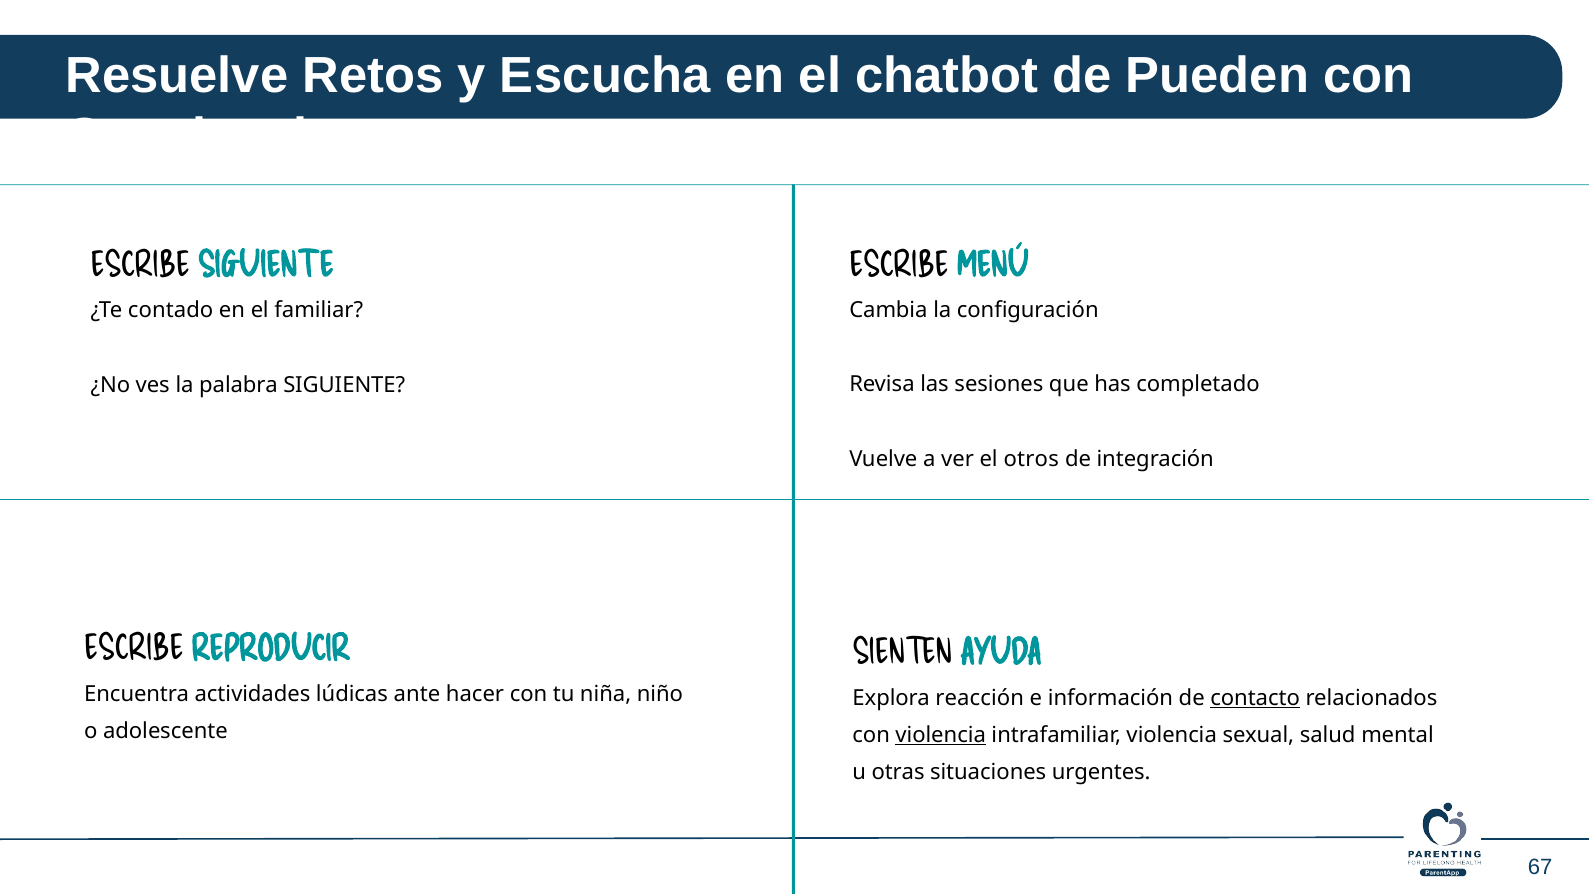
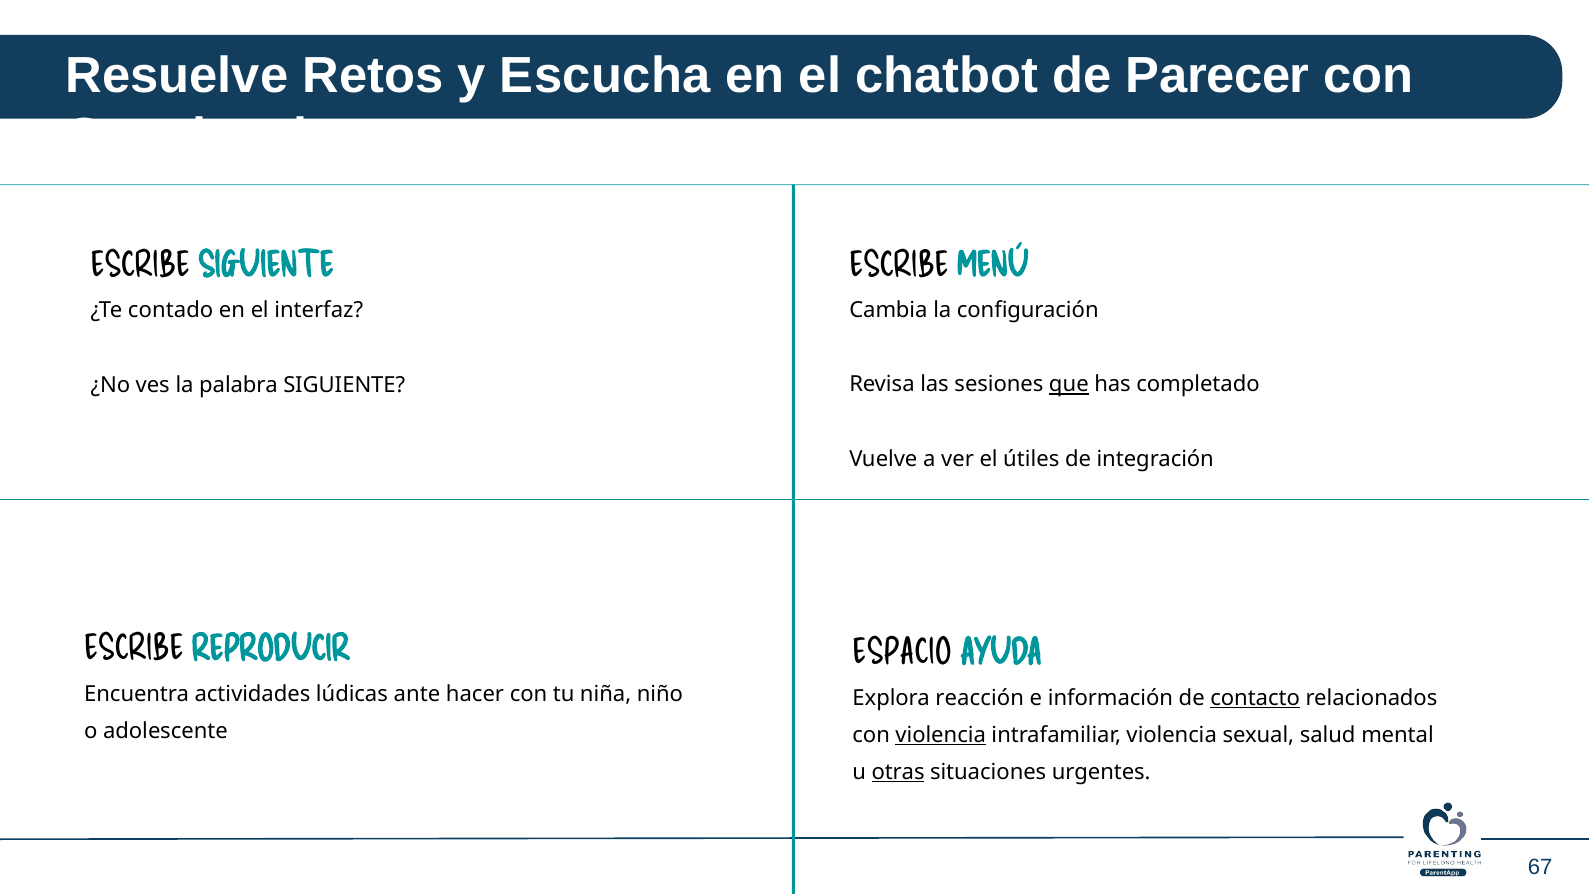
Pueden: Pueden -> Parecer
familiar: familiar -> interfaz
que underline: none -> present
otros: otros -> útiles
SIENTEN: SIENTEN -> ESPACIO
otras underline: none -> present
